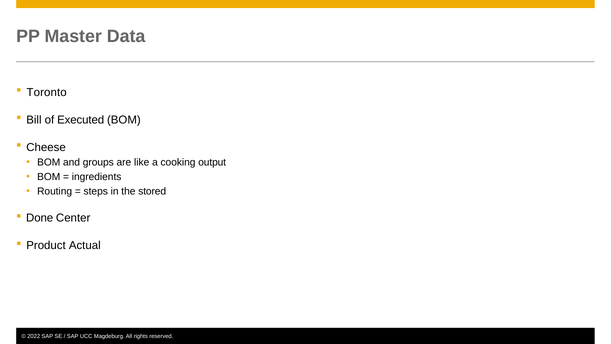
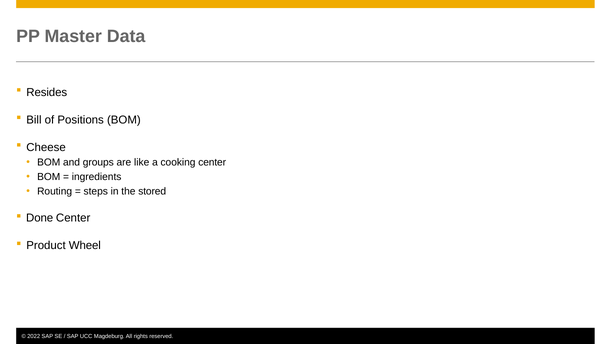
Toronto: Toronto -> Resides
Executed: Executed -> Positions
cooking output: output -> center
Actual: Actual -> Wheel
